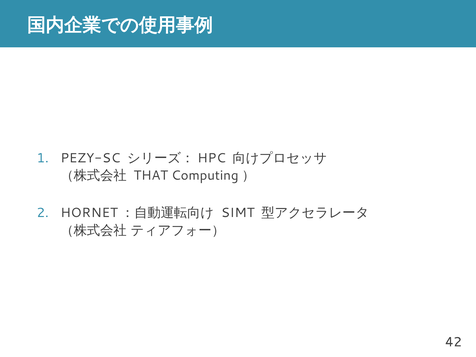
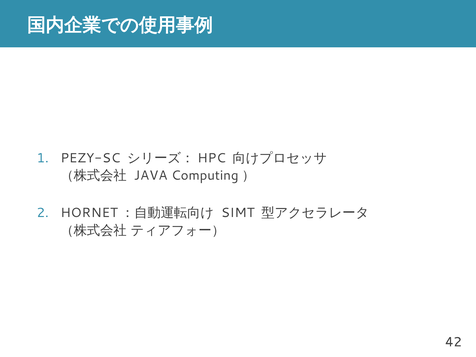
THAT: THAT -> JAVA
